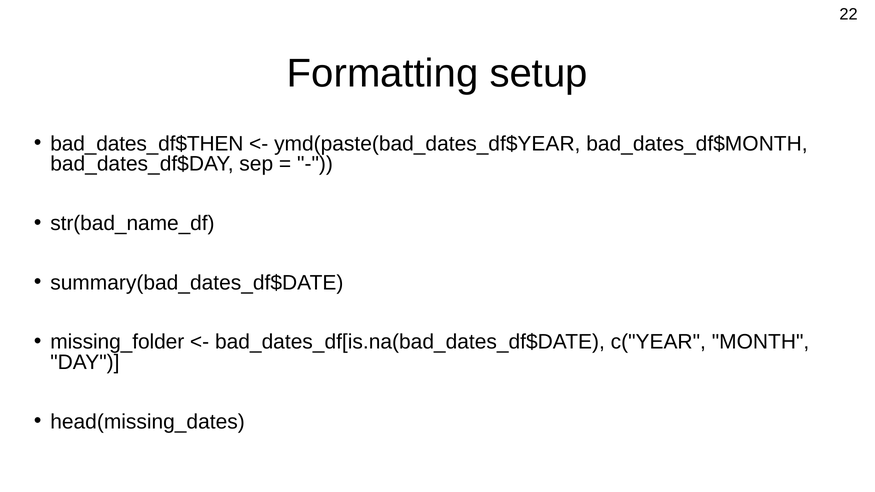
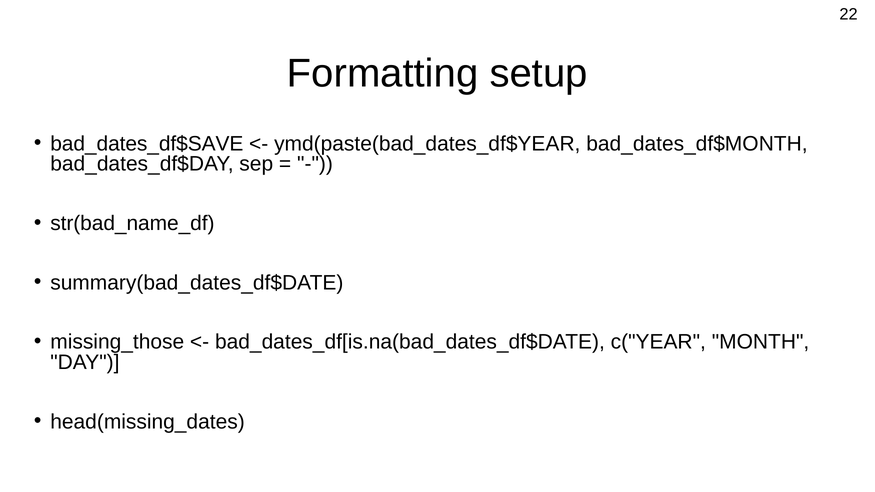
bad_dates_df$THEN: bad_dates_df$THEN -> bad_dates_df$SAVE
missing_folder: missing_folder -> missing_those
